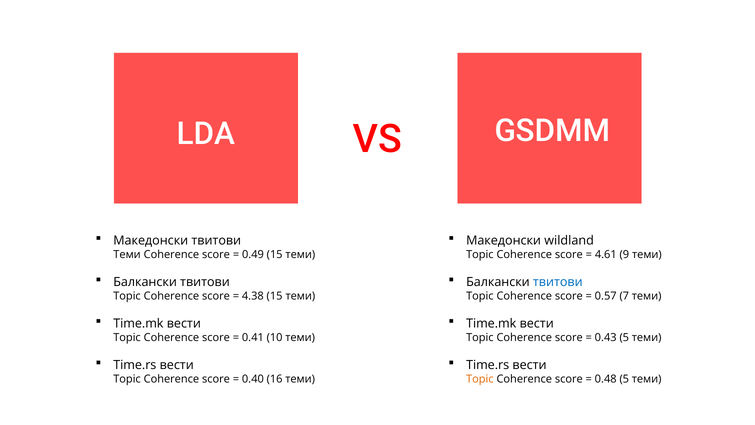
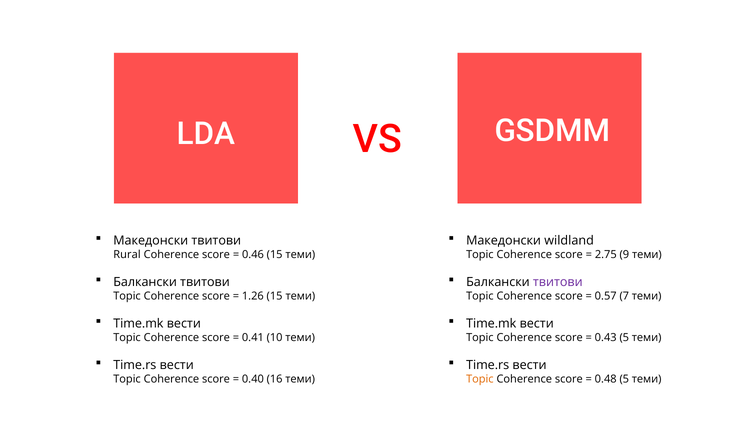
Теми at (127, 254): Теми -> Rural
0.49: 0.49 -> 0.46
4.61: 4.61 -> 2.75
твитови at (558, 282) colour: blue -> purple
4.38: 4.38 -> 1.26
